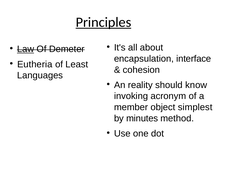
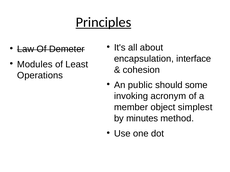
Law underline: present -> none
Eutheria: Eutheria -> Modules
Languages: Languages -> Operations
reality: reality -> public
know: know -> some
